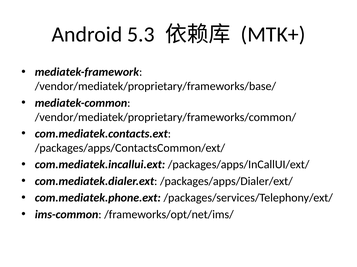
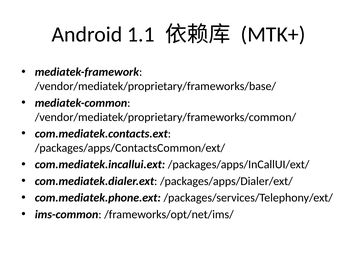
5.3: 5.3 -> 1.1
